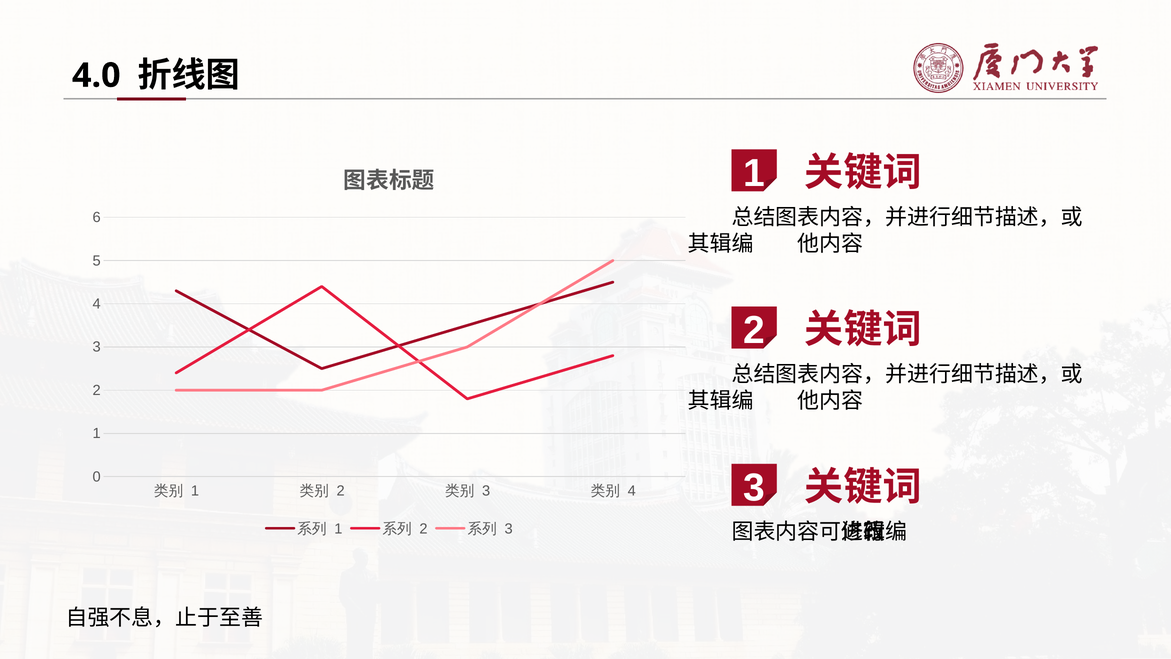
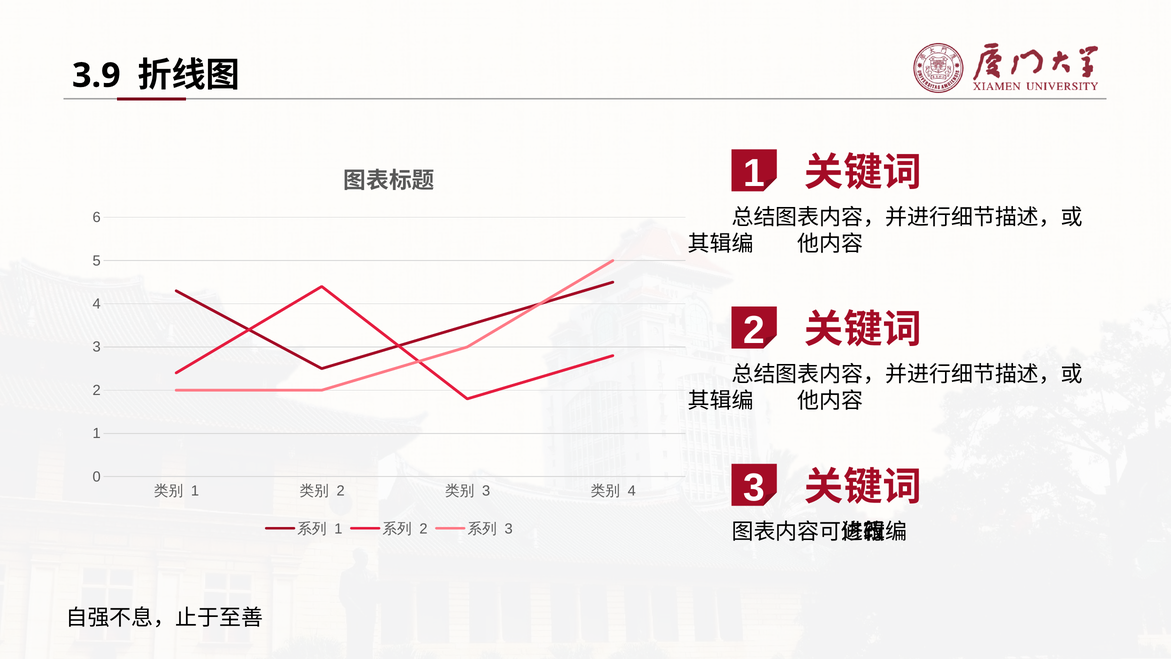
4.0: 4.0 -> 3.9
